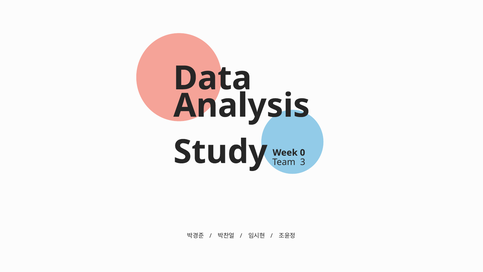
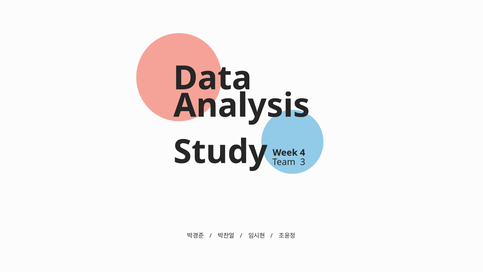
0: 0 -> 4
